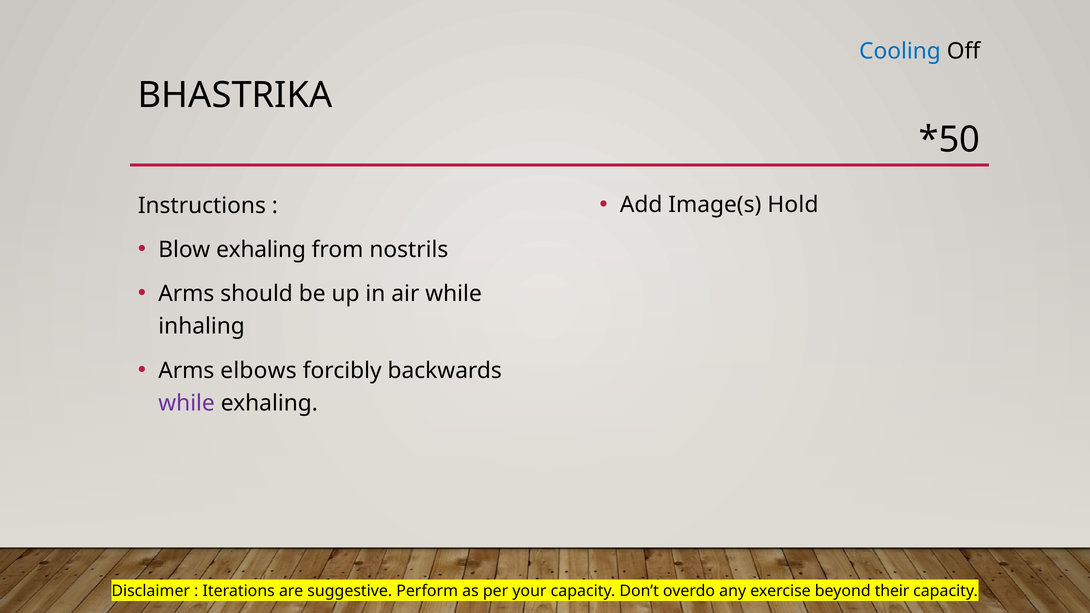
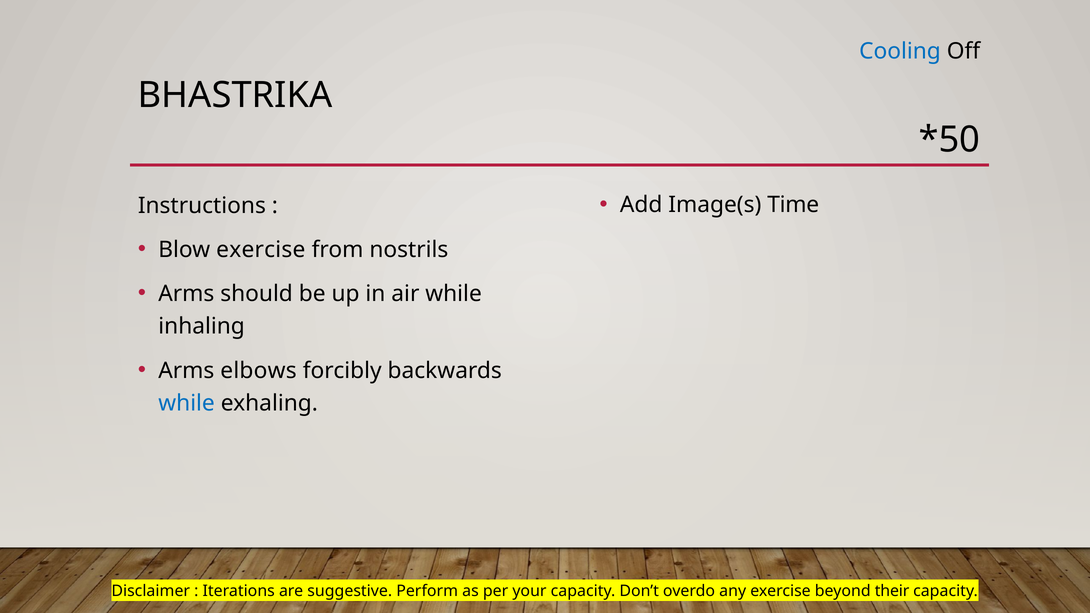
Hold: Hold -> Time
Blow exhaling: exhaling -> exercise
while at (187, 403) colour: purple -> blue
